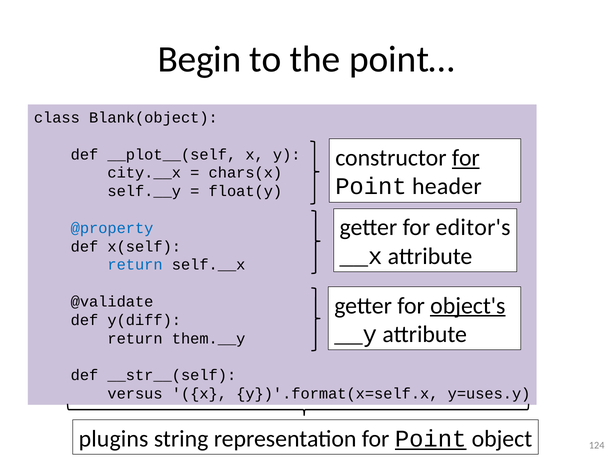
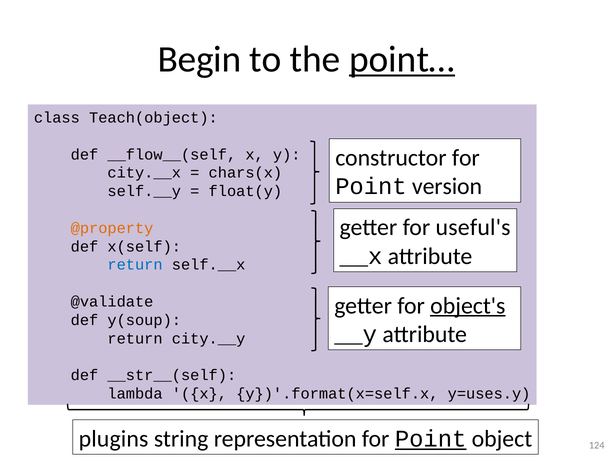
point… underline: none -> present
Blank(object: Blank(object -> Teach(object
for at (466, 158) underline: present -> none
__plot__(self: __plot__(self -> __flow__(self
header: header -> version
editor's: editor's -> useful's
@property colour: blue -> orange
y(diff: y(diff -> y(soup
them.__y: them.__y -> city.__y
versus: versus -> lambda
